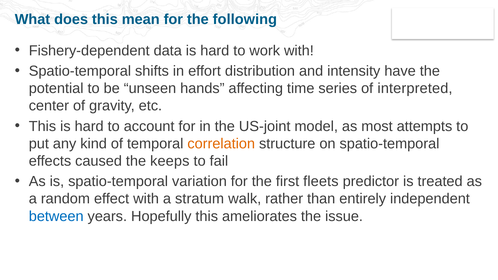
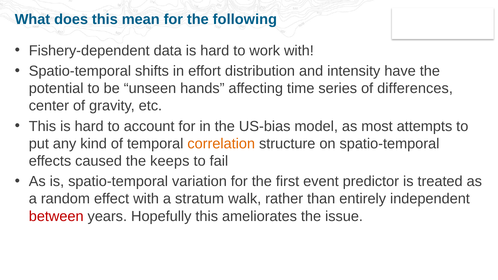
interpreted: interpreted -> differences
US-joint: US-joint -> US-bias
fleets: fleets -> event
between colour: blue -> red
